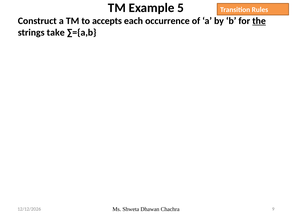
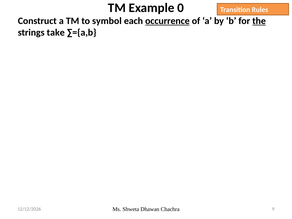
5: 5 -> 0
accepts: accepts -> symbol
occurrence underline: none -> present
